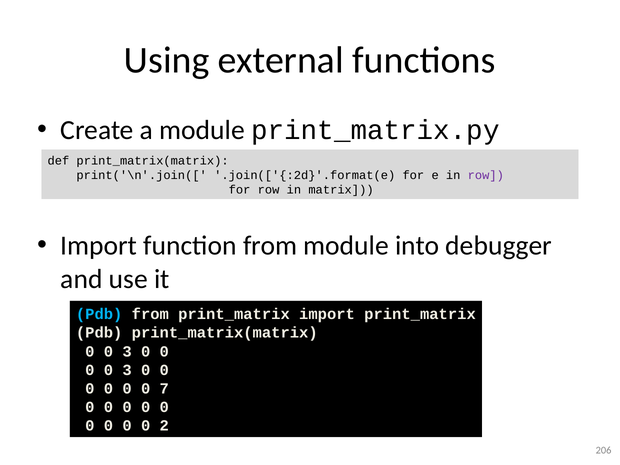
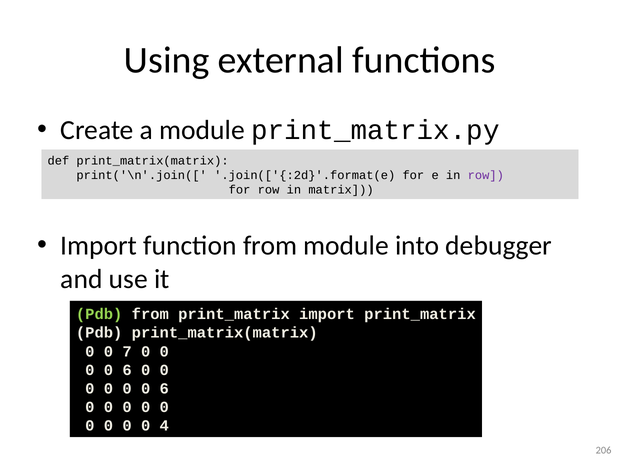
Pdb at (99, 314) colour: light blue -> light green
3 at (127, 351): 3 -> 7
3 at (127, 370): 3 -> 6
7 at (164, 389): 7 -> 6
2: 2 -> 4
